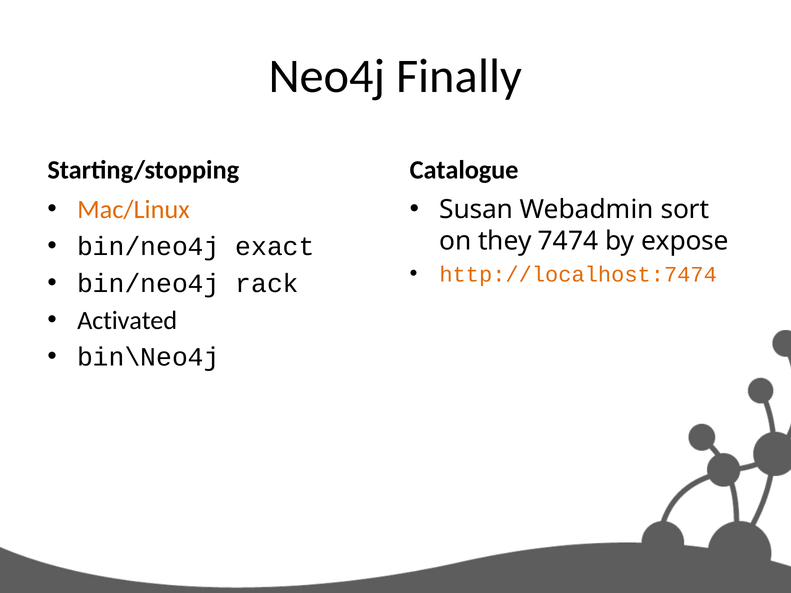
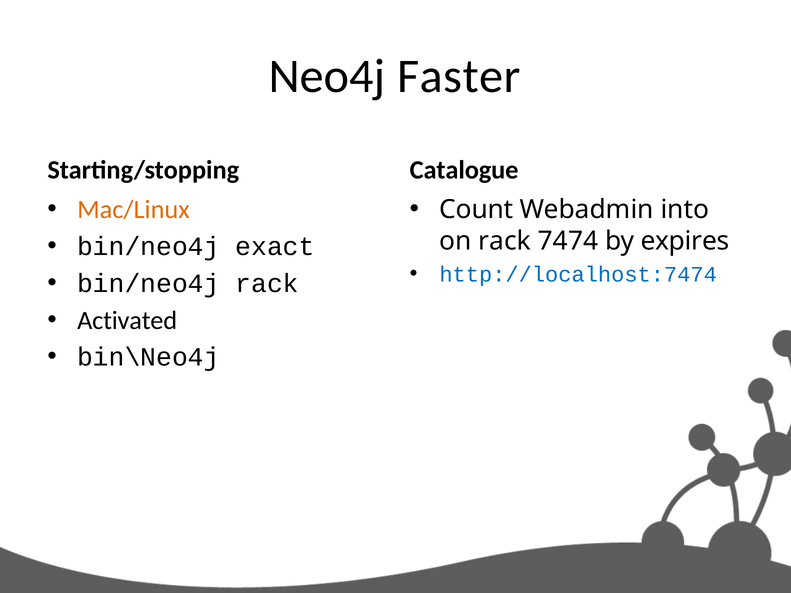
Finally: Finally -> Faster
Susan: Susan -> Count
sort: sort -> into
on they: they -> rack
expose: expose -> expires
http://localhost:7474 colour: orange -> blue
